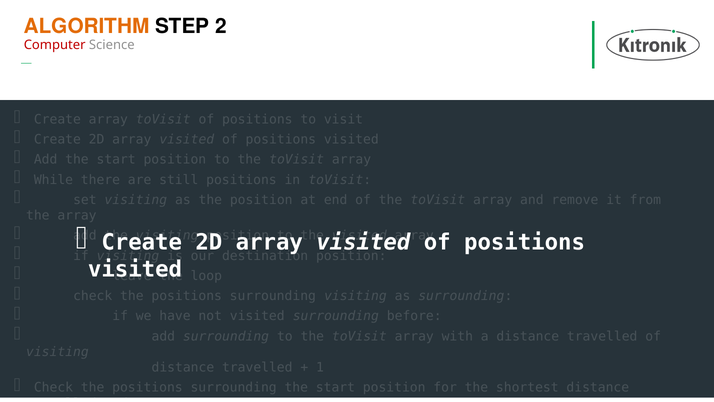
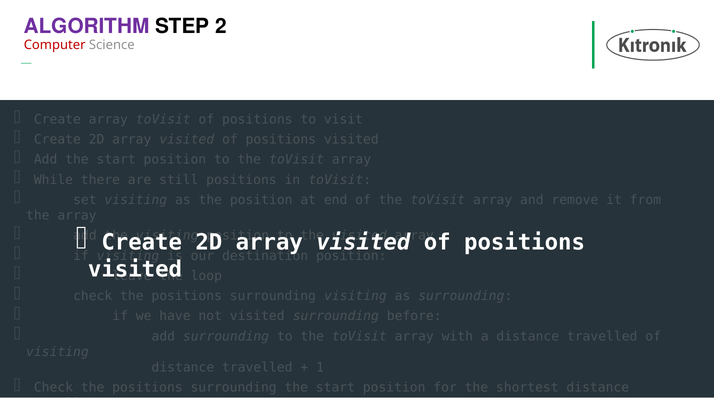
ALGORITHM colour: orange -> purple
